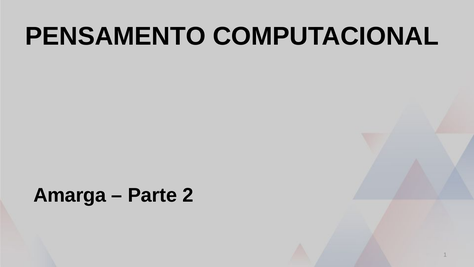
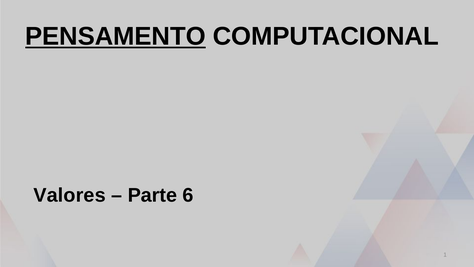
PENSAMENTO underline: none -> present
Amarga: Amarga -> Valores
2: 2 -> 6
